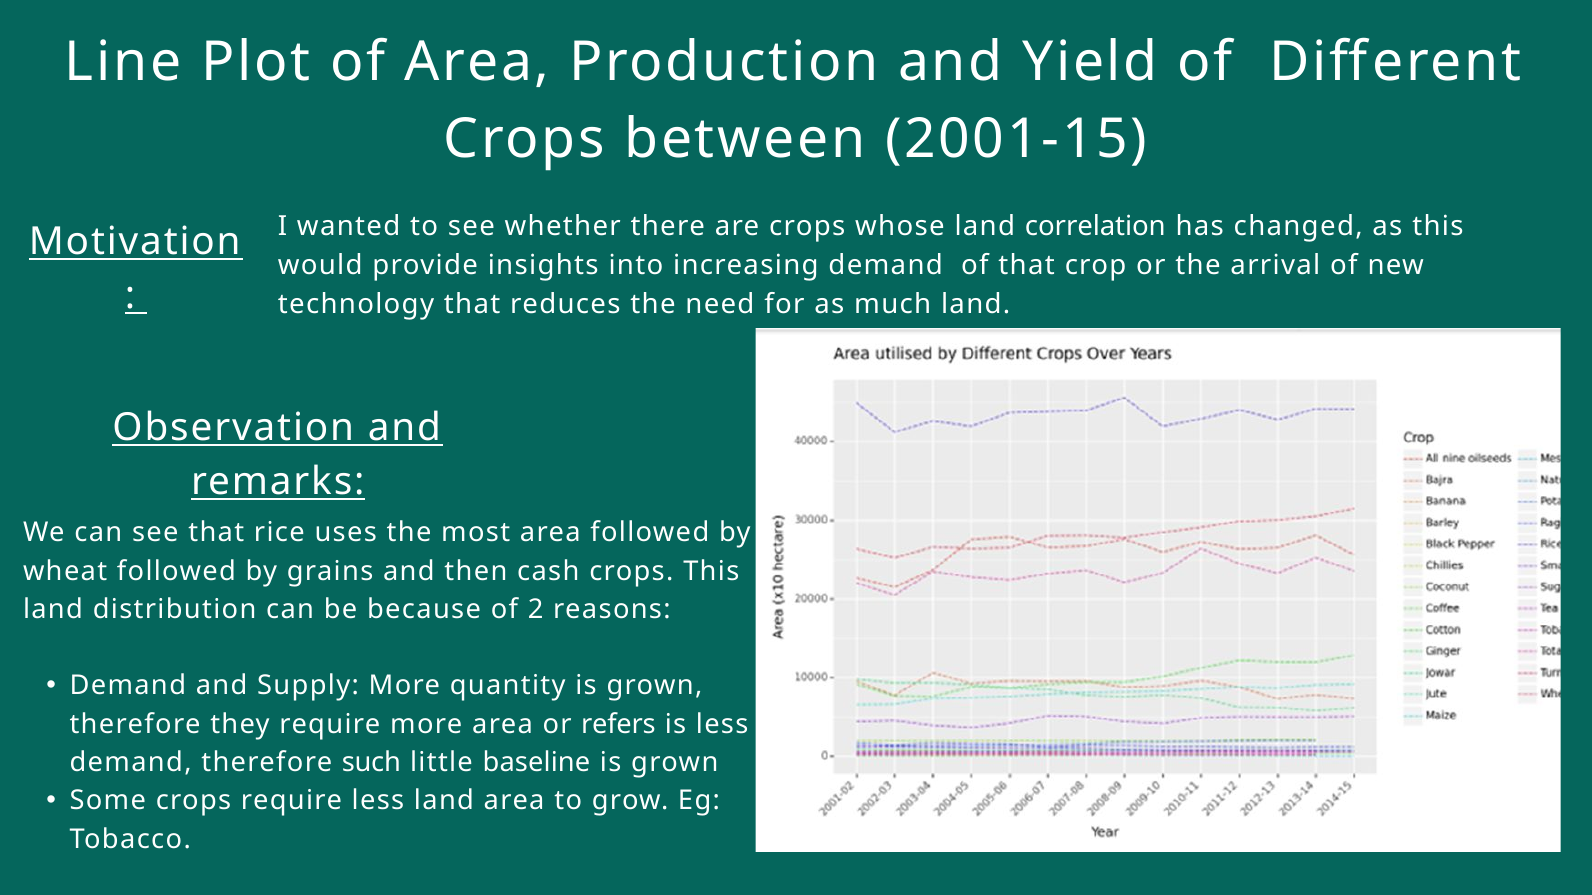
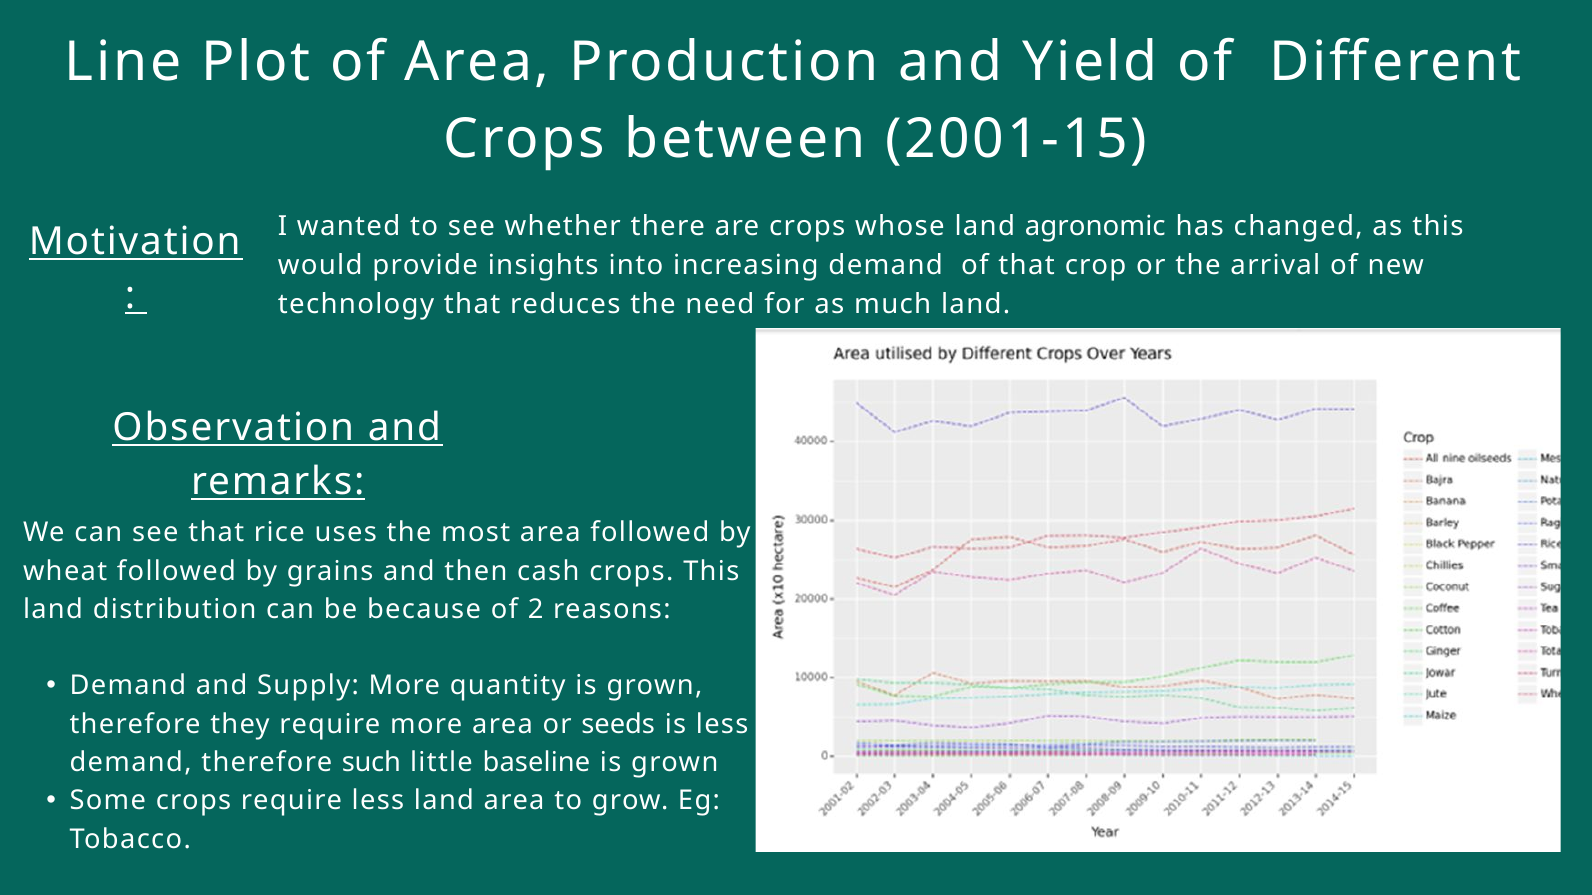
correlation: correlation -> agronomic
refers: refers -> seeds
